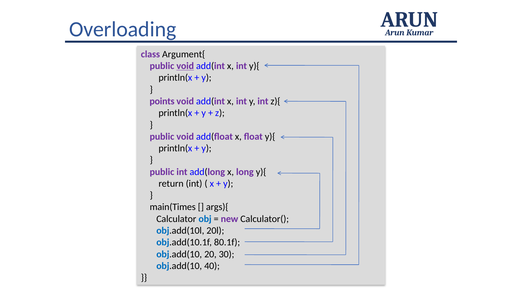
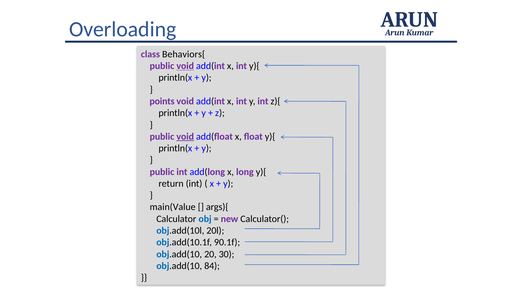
Argument{: Argument{ -> Behaviors{
void at (185, 136) underline: none -> present
main(Times: main(Times -> main(Value
80.1f: 80.1f -> 90.1f
40: 40 -> 84
